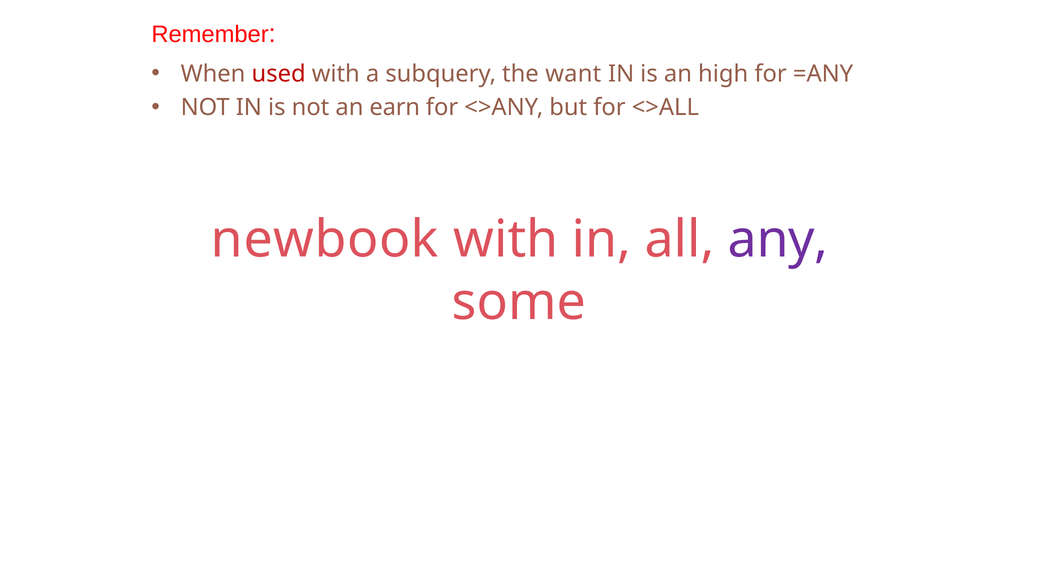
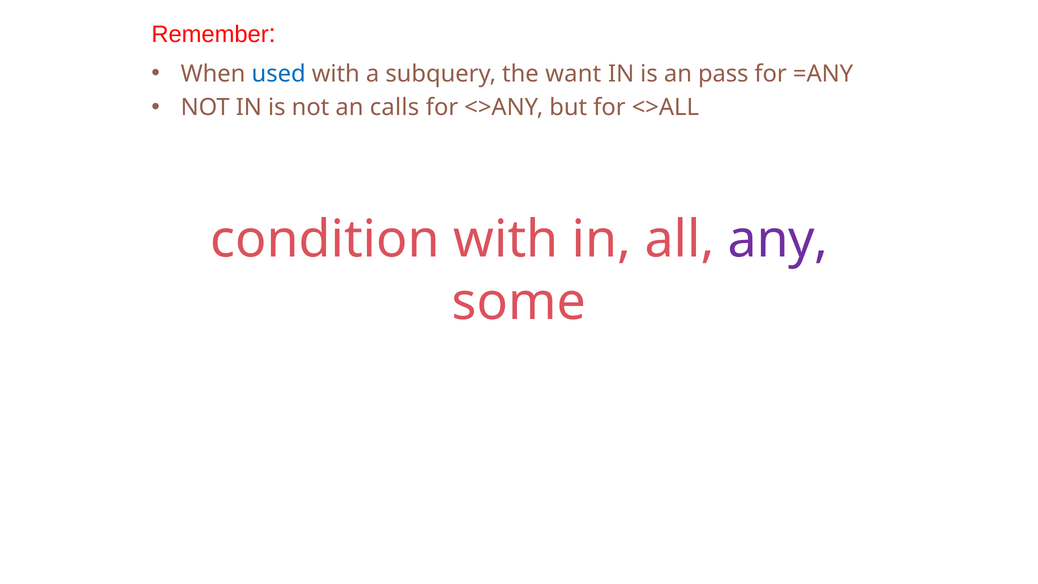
used colour: red -> blue
high: high -> pass
earn: earn -> calls
newbook: newbook -> condition
